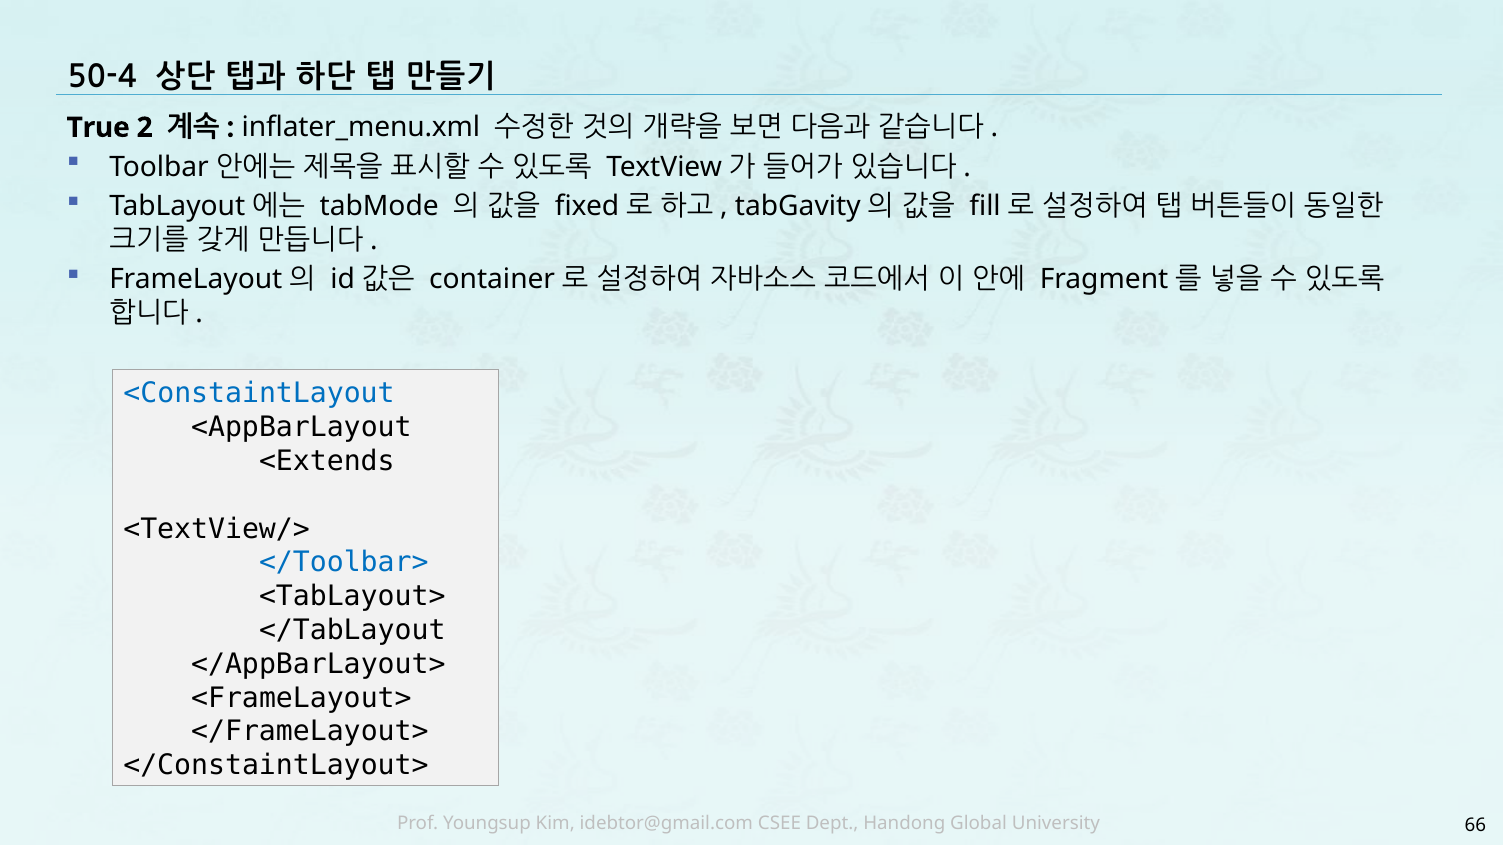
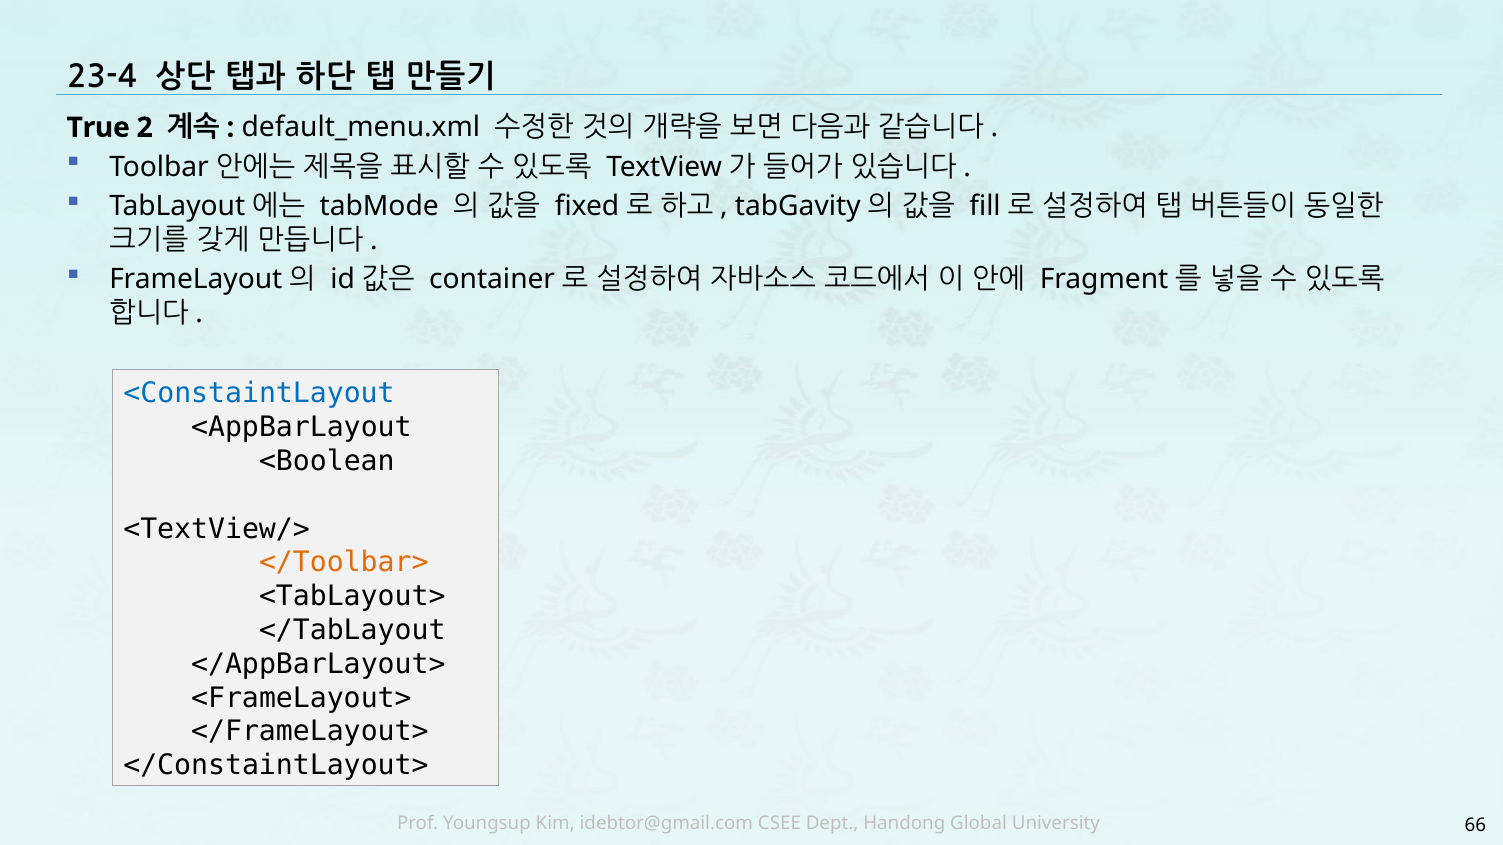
50-4: 50-4 -> 23-4
inflater_menu.xml: inflater_menu.xml -> default_menu.xml
<Extends: <Extends -> <Boolean
</Toolbar> colour: blue -> orange
